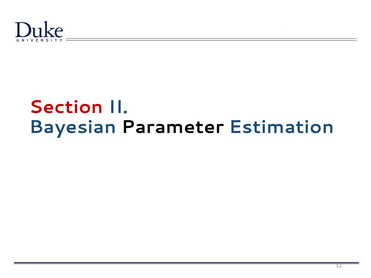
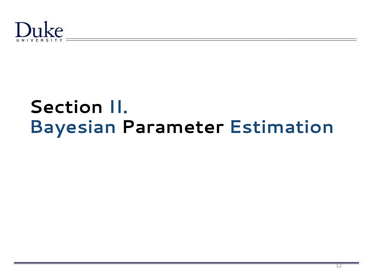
Section colour: red -> black
